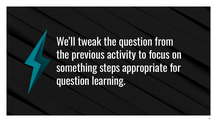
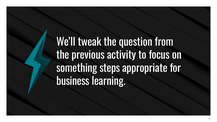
question at (73, 81): question -> business
